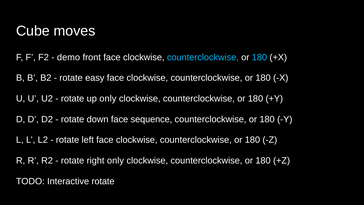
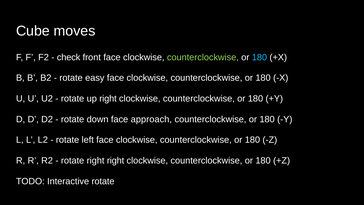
demo: demo -> check
counterclockwise at (203, 57) colour: light blue -> light green
up only: only -> right
sequence: sequence -> approach
right only: only -> right
